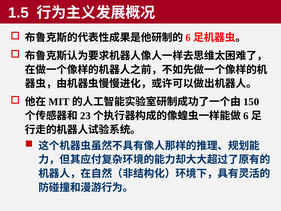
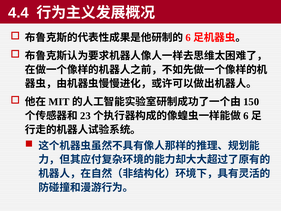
1.5: 1.5 -> 4.4
